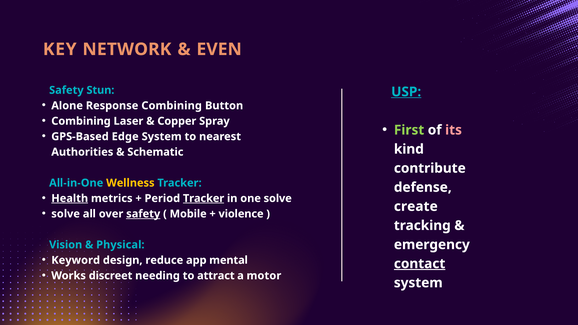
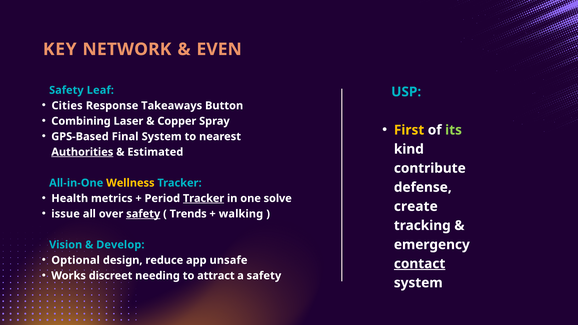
Stun: Stun -> Leaf
USP underline: present -> none
Alone: Alone -> Cities
Response Combining: Combining -> Takeaways
First colour: light green -> yellow
its colour: pink -> light green
Edge: Edge -> Final
Authorities underline: none -> present
Schematic: Schematic -> Estimated
Health underline: present -> none
solve at (66, 214): solve -> issue
Mobile: Mobile -> Trends
violence: violence -> walking
Physical: Physical -> Develop
Keyword: Keyword -> Optional
mental: mental -> unsafe
a motor: motor -> safety
